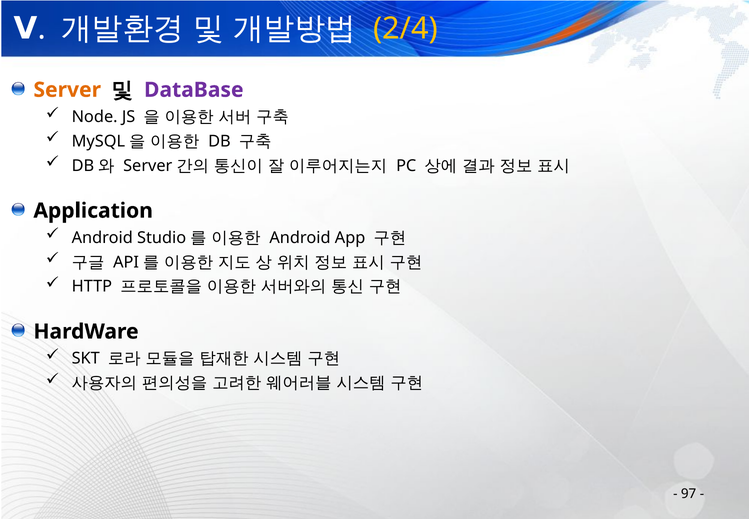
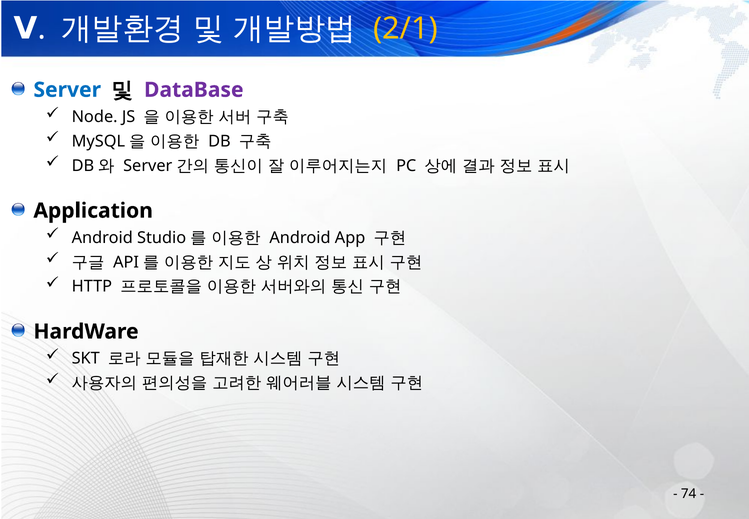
2/4: 2/4 -> 2/1
Server colour: orange -> blue
97: 97 -> 74
